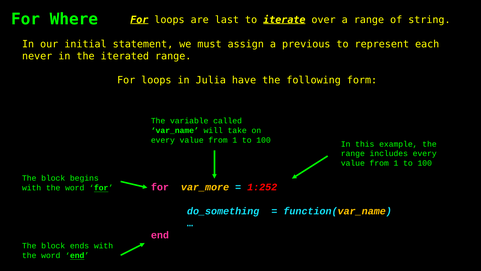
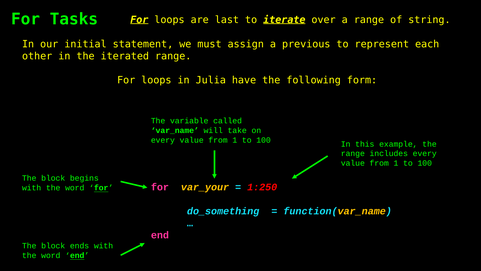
Where: Where -> Tasks
never: never -> other
var_more: var_more -> var_your
1:252: 1:252 -> 1:250
